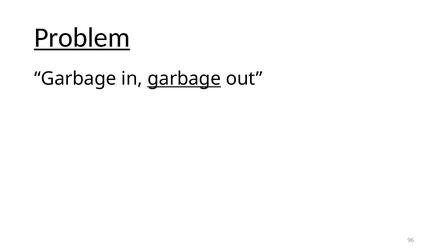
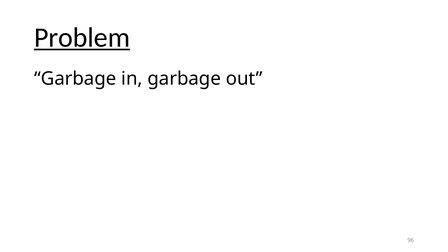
garbage at (184, 79) underline: present -> none
